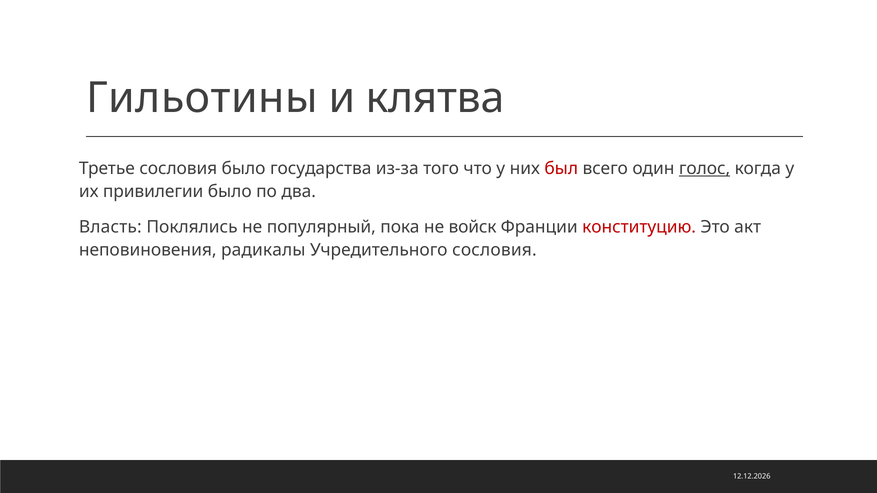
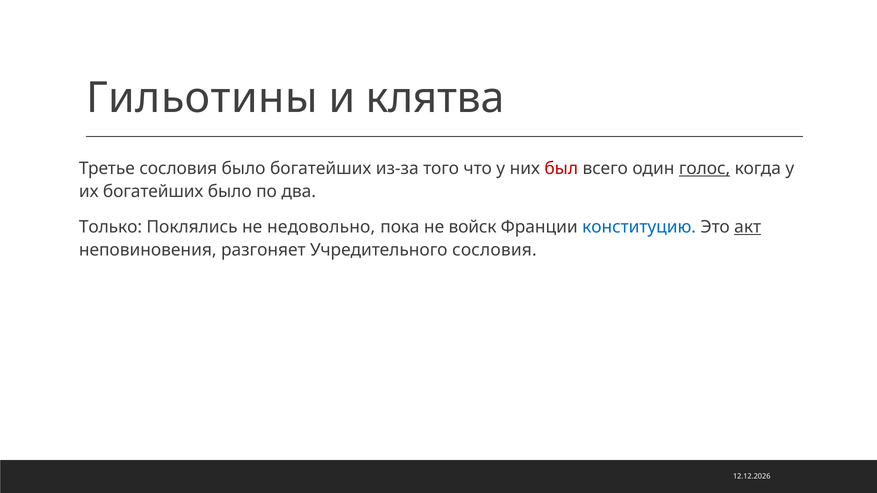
было государства: государства -> богатейших
их привилегии: привилегии -> богатейших
Власть: Власть -> Только
популярный: популярный -> недовольно
конституцию colour: red -> blue
акт underline: none -> present
радикалы: радикалы -> разгоняет
